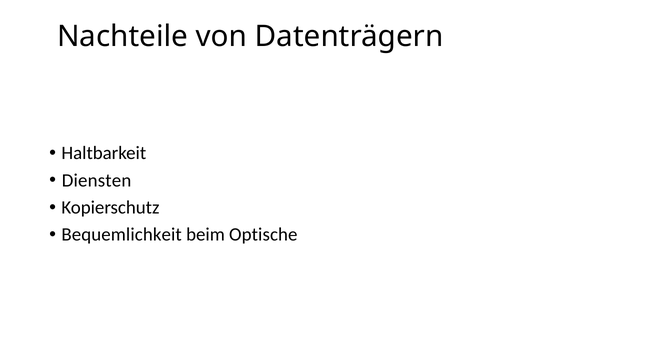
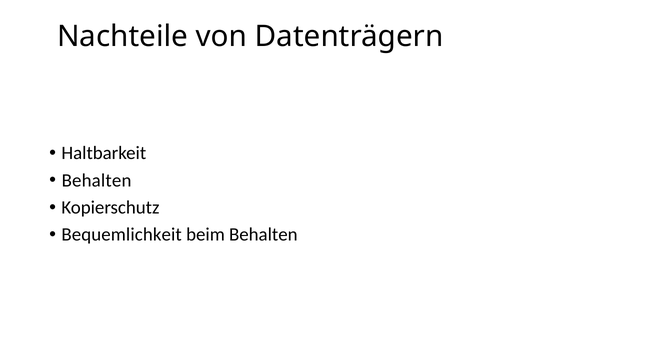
Diensten at (97, 180): Diensten -> Behalten
beim Optische: Optische -> Behalten
